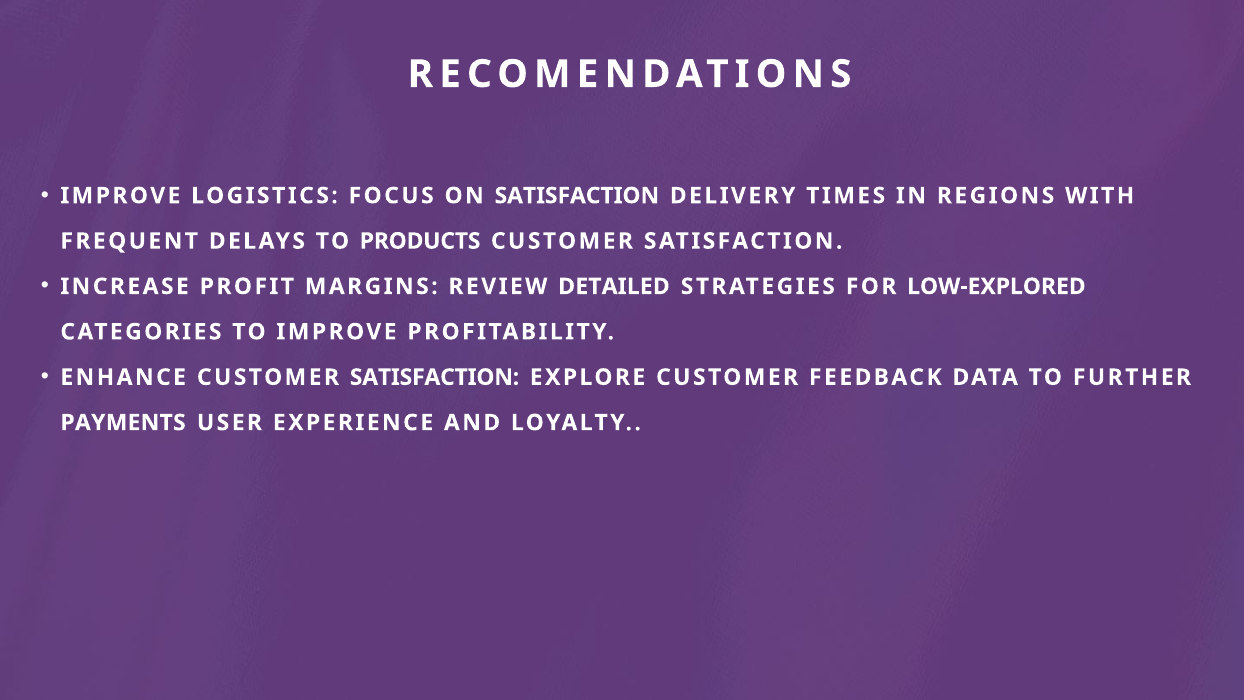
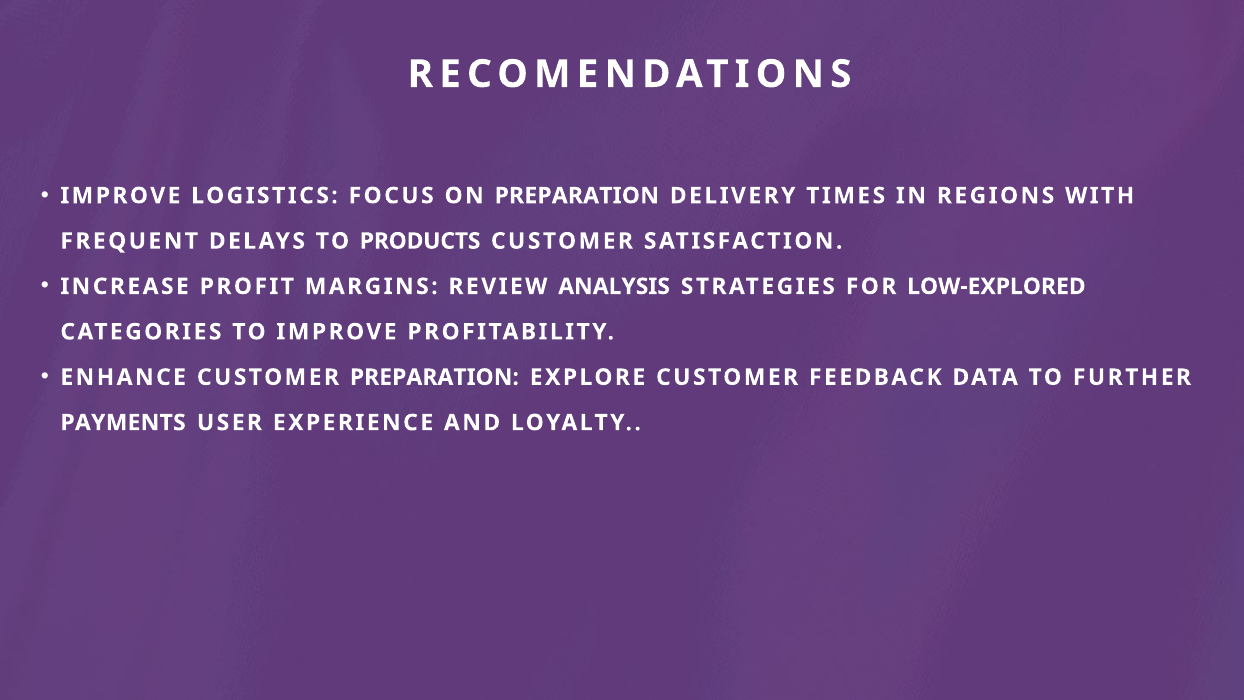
ON SATISFACTION: SATISFACTION -> PREPARATION
DETAILED: DETAILED -> ANALYSIS
ENHANCE CUSTOMER SATISFACTION: SATISFACTION -> PREPARATION
